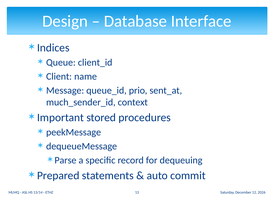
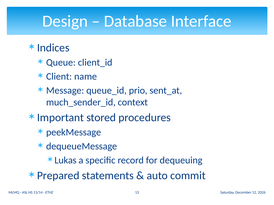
Parse: Parse -> Lukas
